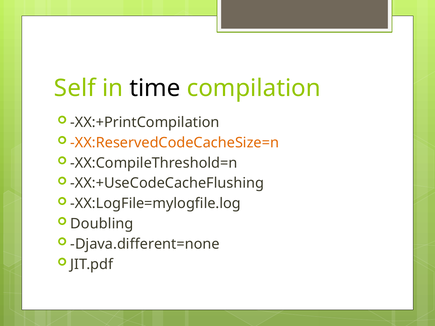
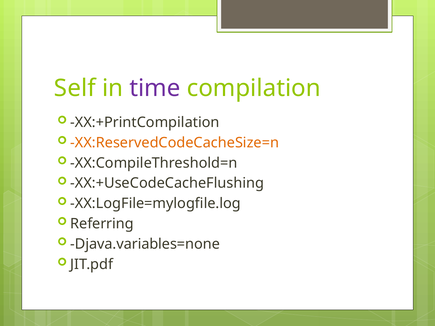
time colour: black -> purple
Doubling: Doubling -> Referring
Djava.different=none: Djava.different=none -> Djava.variables=none
